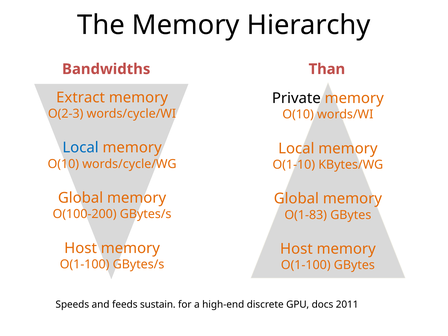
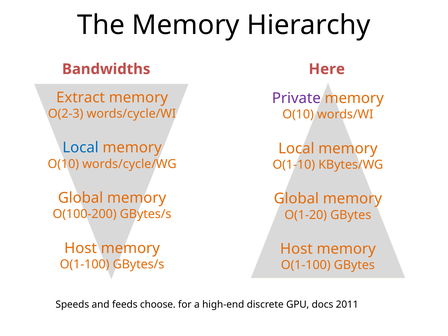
Than: Than -> Here
Private colour: black -> purple
O(1-83: O(1-83 -> O(1-20
sustain: sustain -> choose
